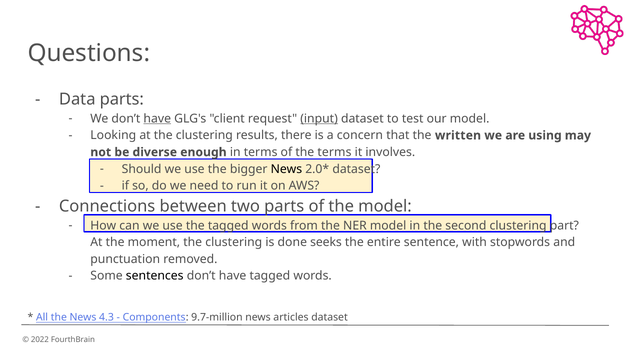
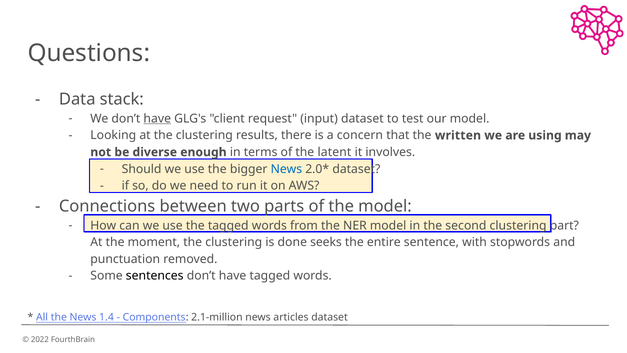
Data parts: parts -> stack
input underline: present -> none
the terms: terms -> latent
News at (286, 169) colour: black -> blue
4.3: 4.3 -> 1.4
9.7-million: 9.7-million -> 2.1-million
